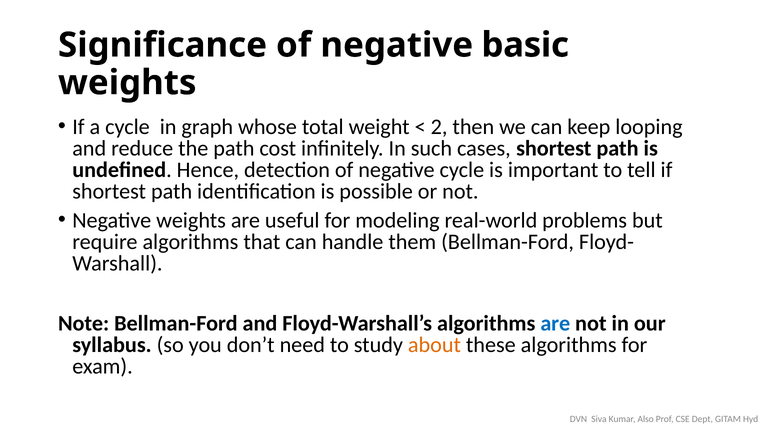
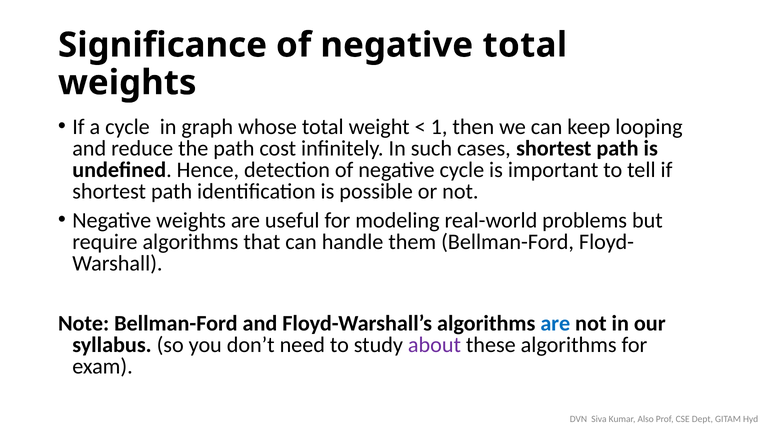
negative basic: basic -> total
2: 2 -> 1
about colour: orange -> purple
